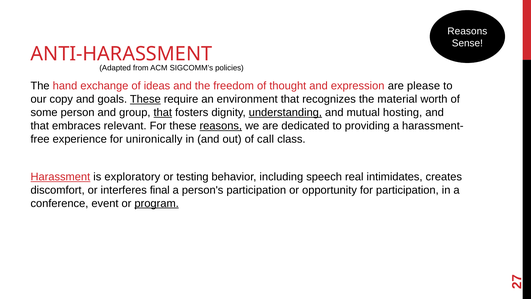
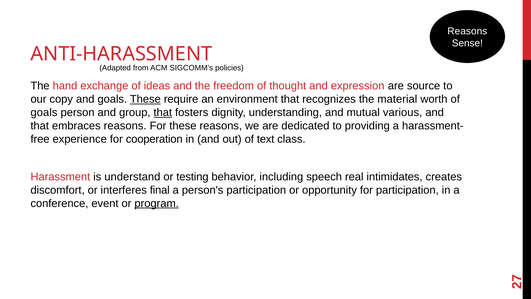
please: please -> source
some at (44, 112): some -> goals
understanding underline: present -> none
hosting: hosting -> various
embraces relevant: relevant -> reasons
reasons at (221, 126) underline: present -> none
unironically: unironically -> cooperation
call: call -> text
Harassment underline: present -> none
exploratory: exploratory -> understand
